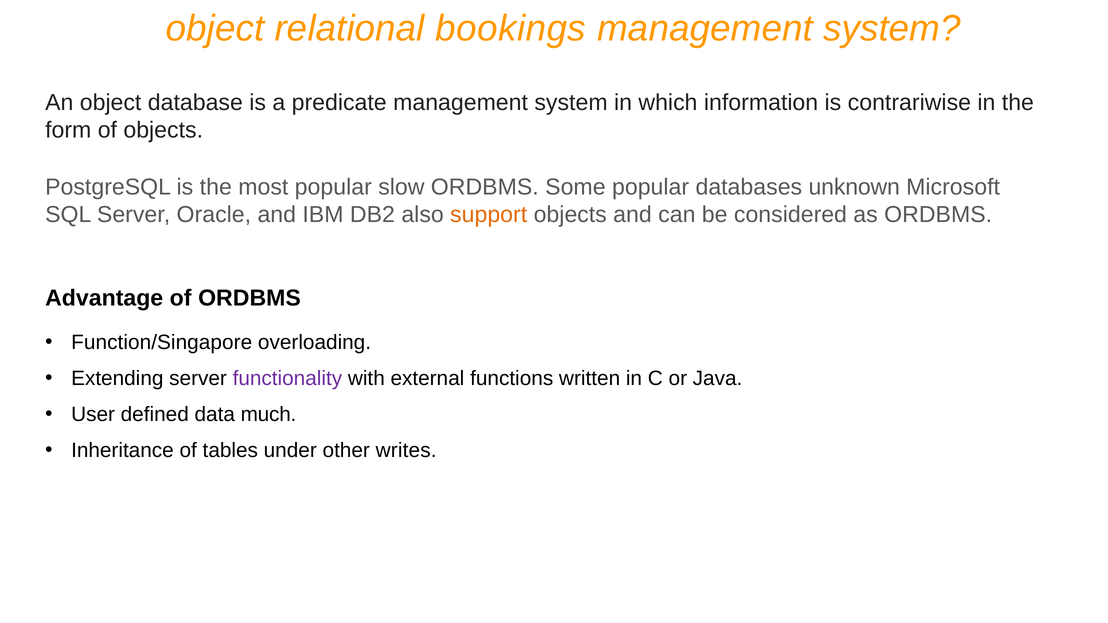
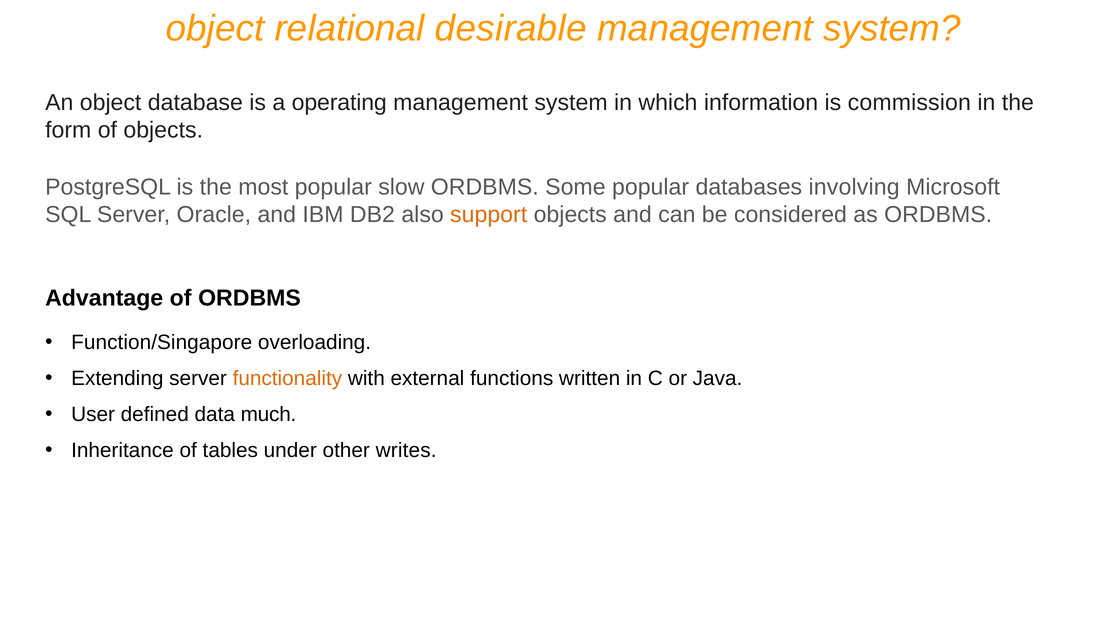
bookings: bookings -> desirable
predicate: predicate -> operating
contrariwise: contrariwise -> commission
unknown: unknown -> involving
functionality colour: purple -> orange
